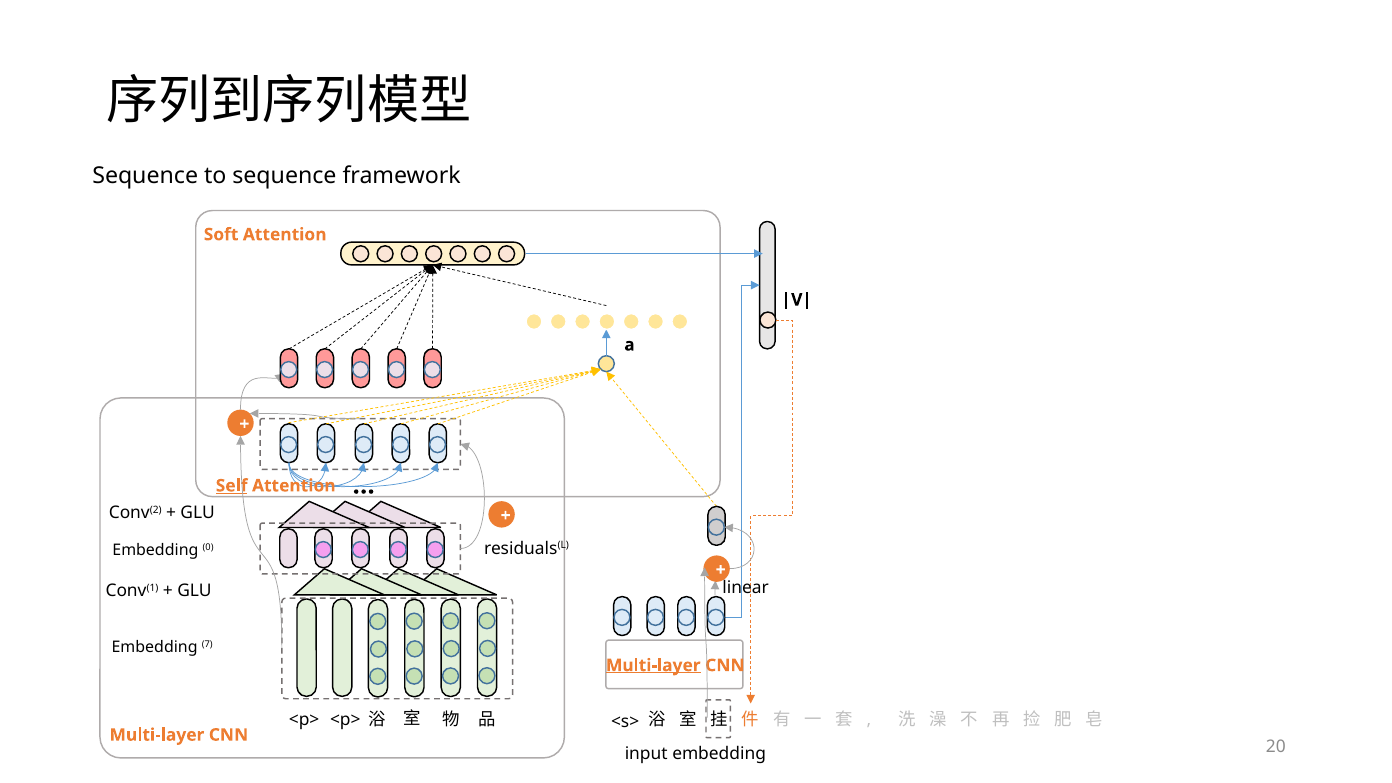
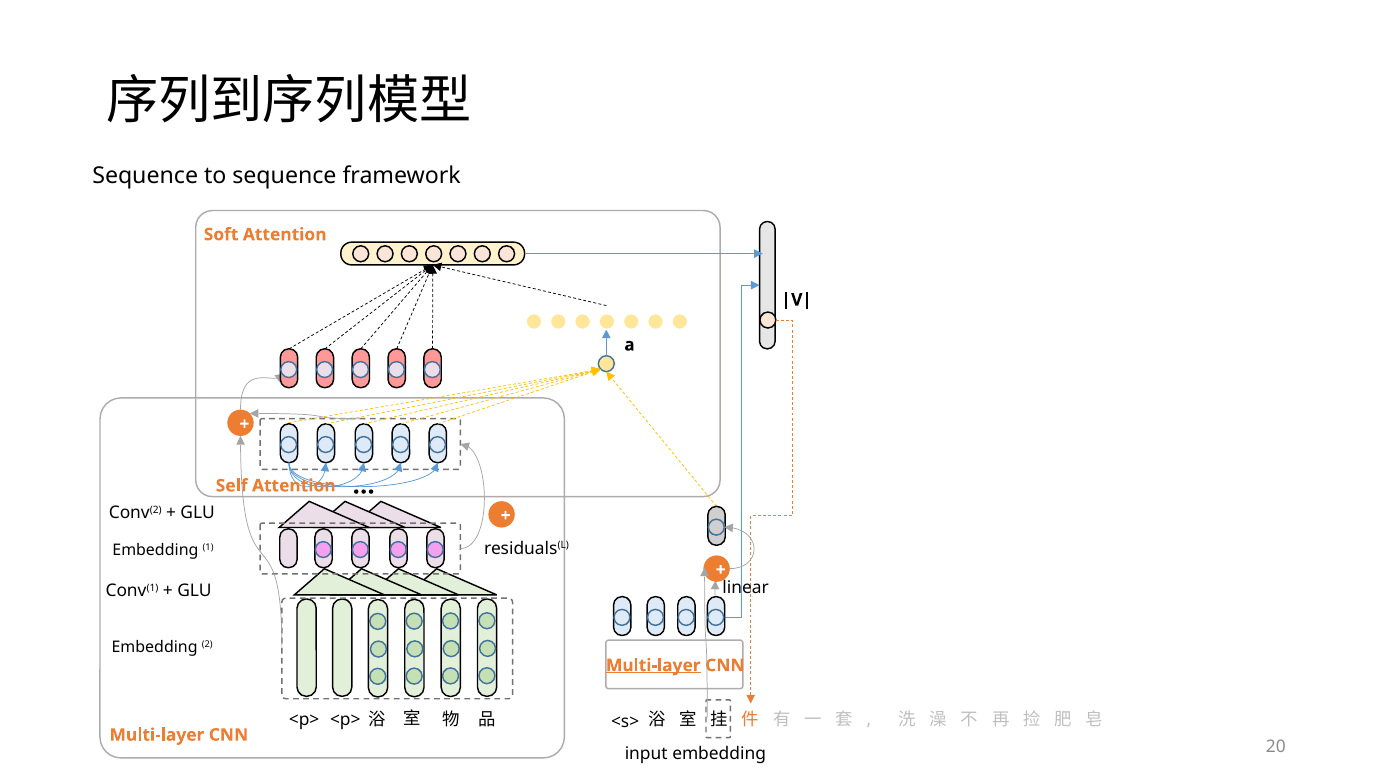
Self underline: present -> none
0: 0 -> 1
7: 7 -> 2
